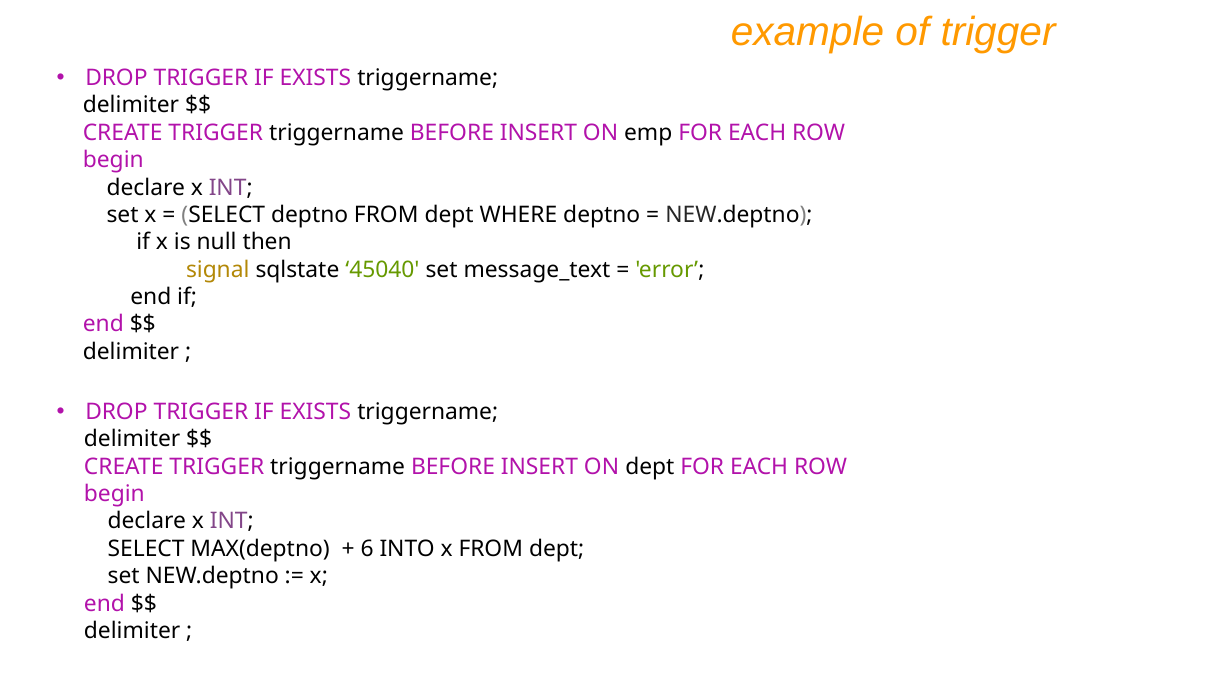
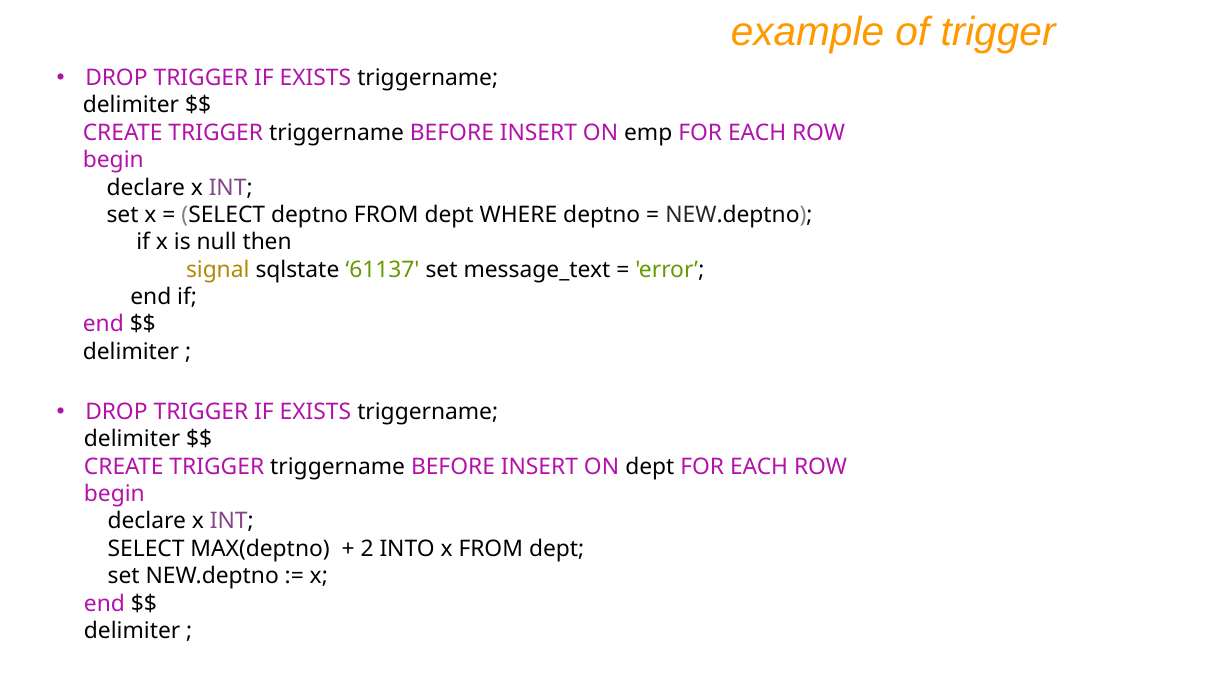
45040: 45040 -> 61137
6: 6 -> 2
